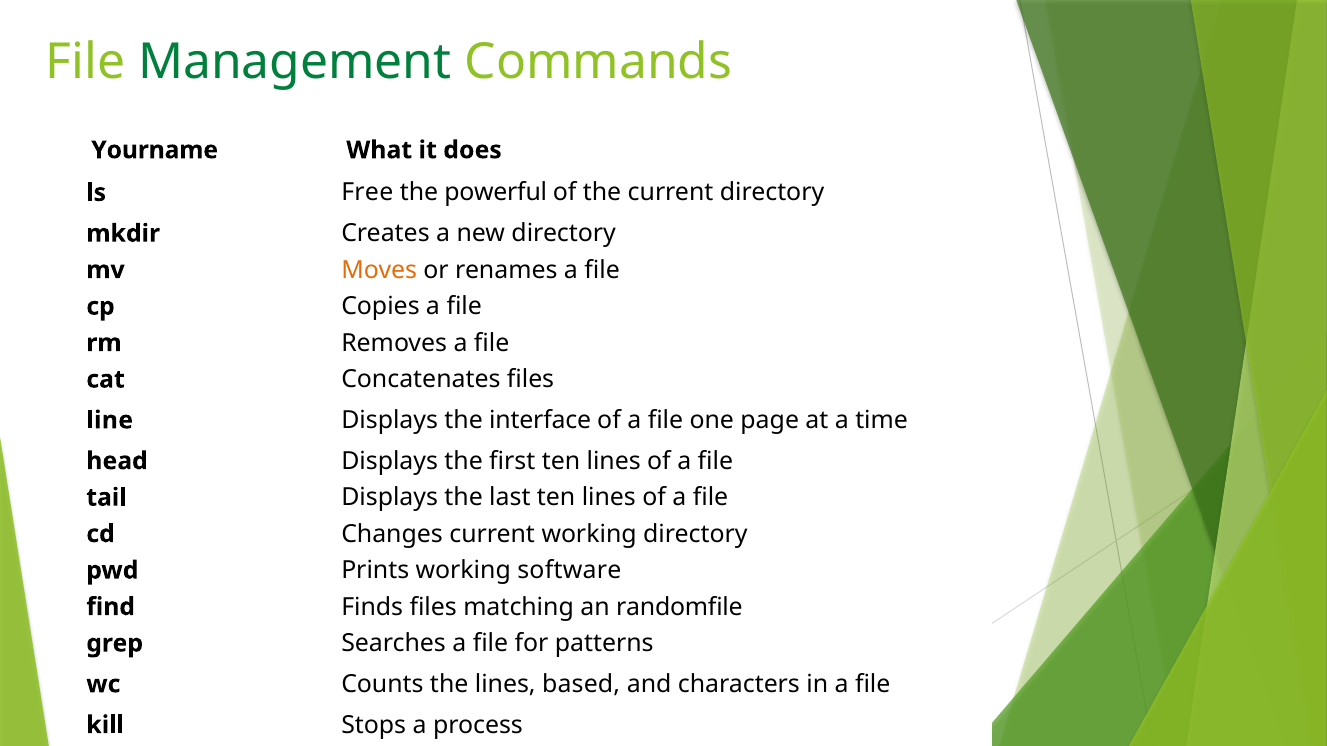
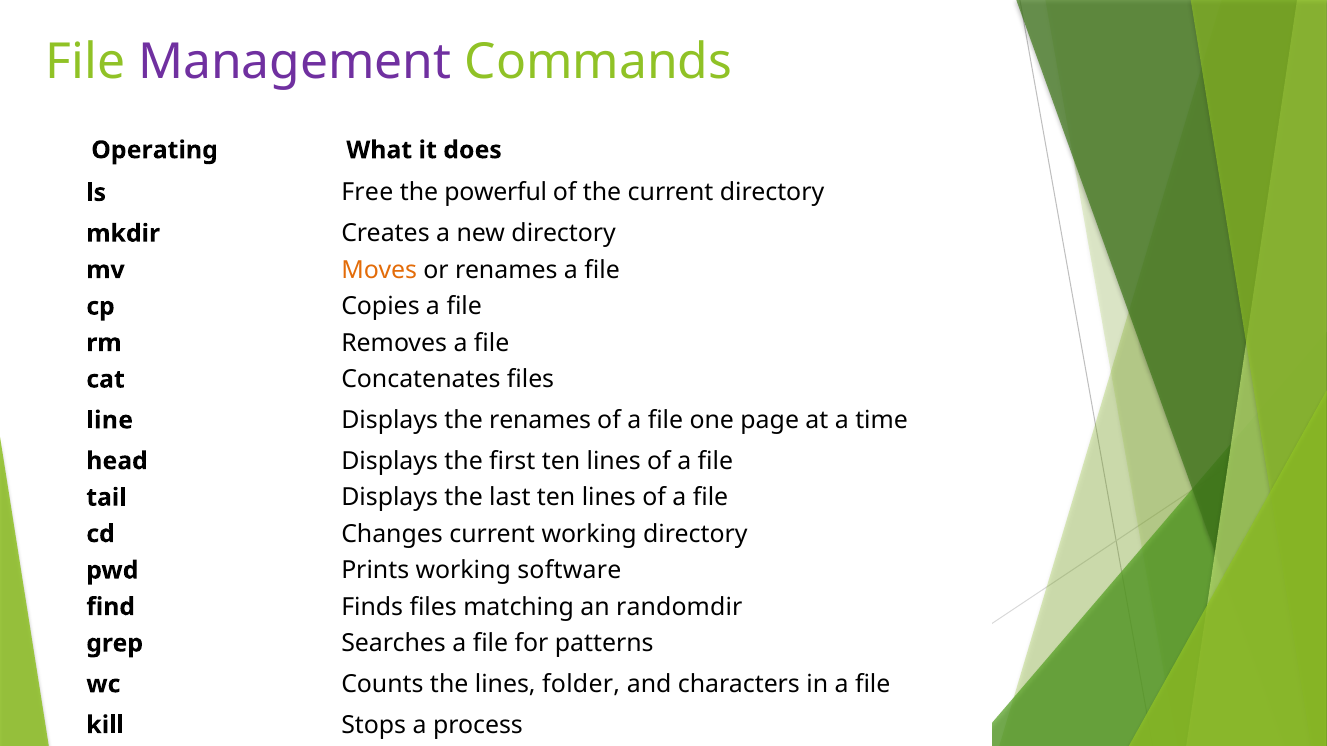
Management colour: green -> purple
Yourname: Yourname -> Operating
the interface: interface -> renames
randomfile: randomfile -> randomdir
based: based -> folder
